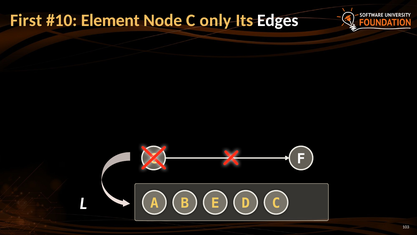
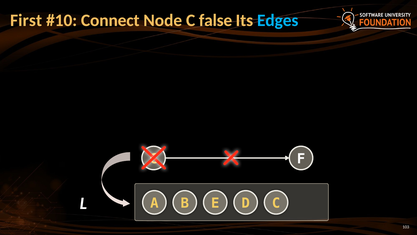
Element: Element -> Connect
only: only -> false
Edges colour: white -> light blue
